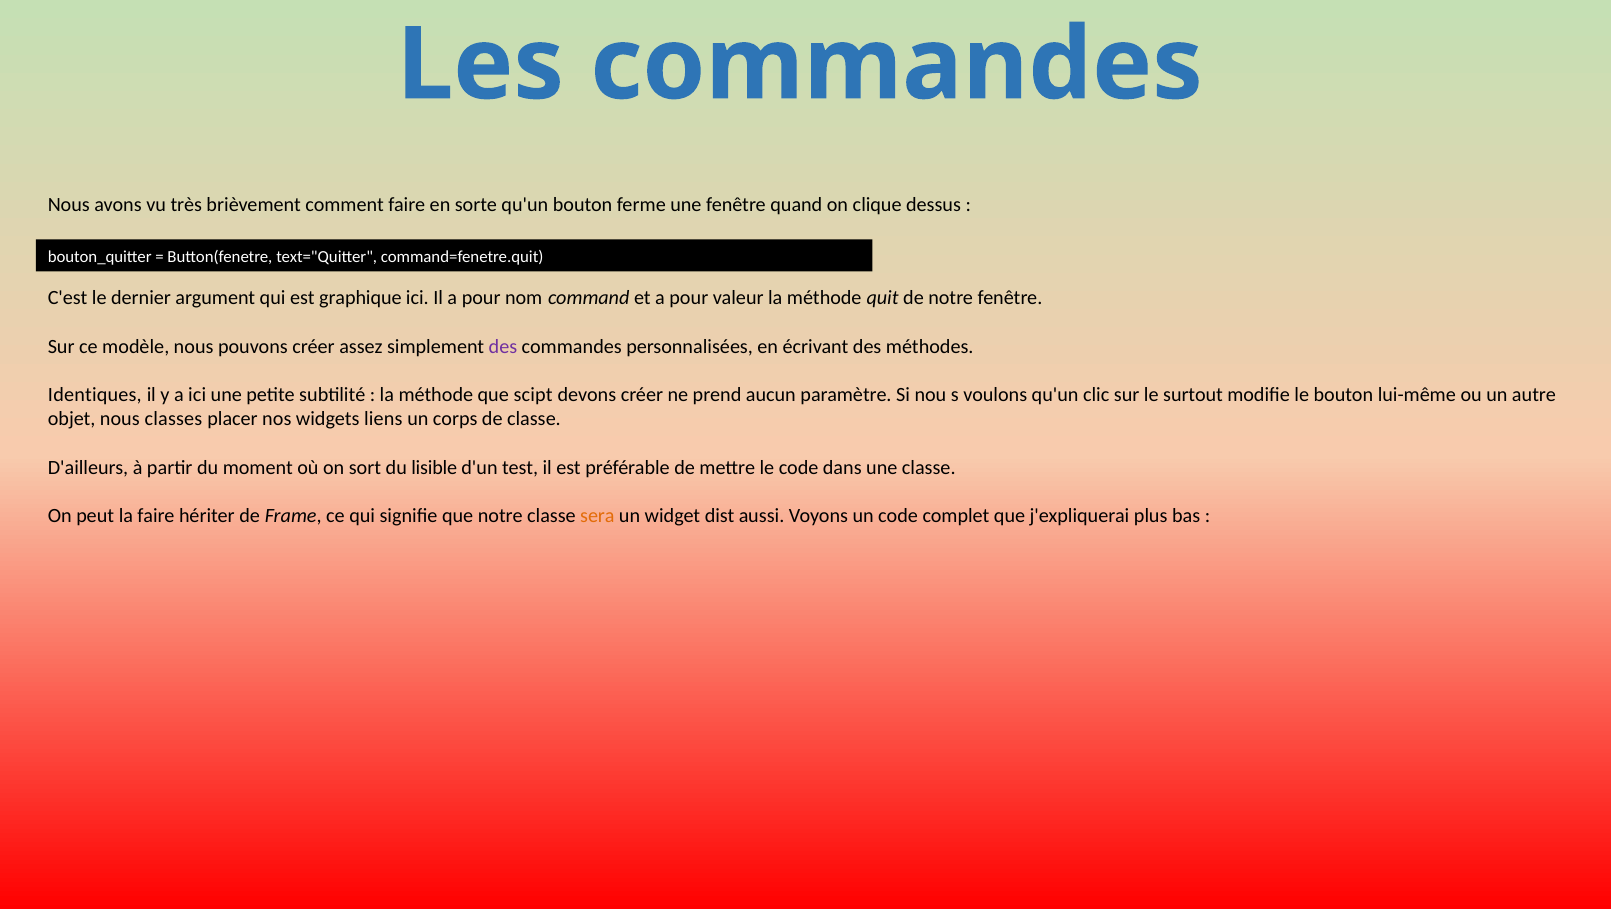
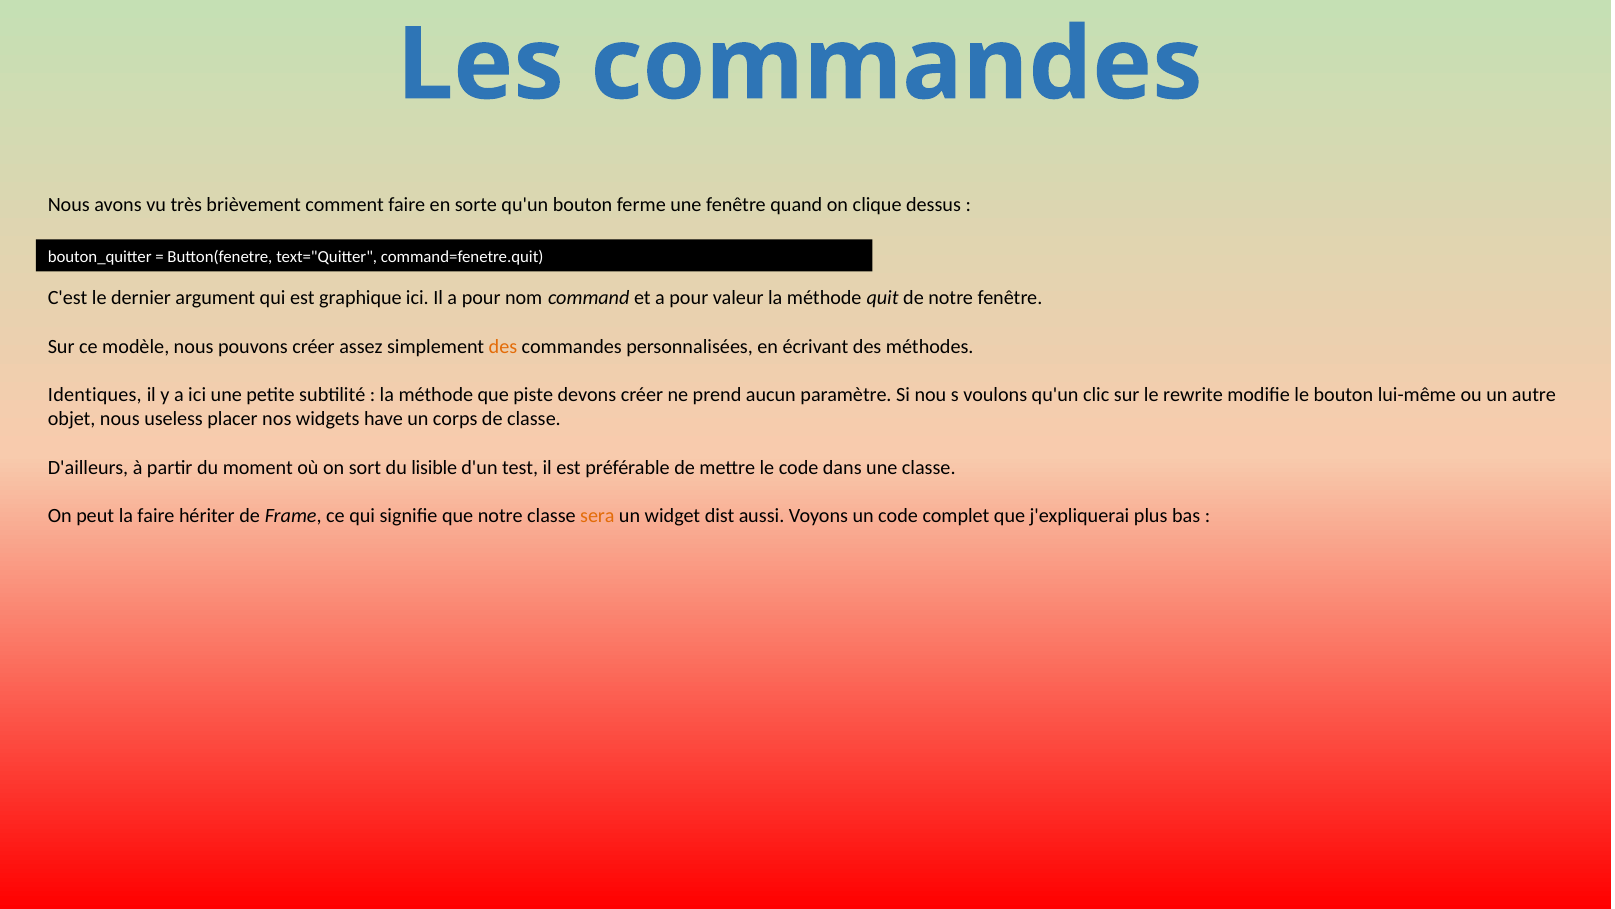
des at (503, 346) colour: purple -> orange
scipt: scipt -> piste
surtout: surtout -> rewrite
classes: classes -> useless
liens: liens -> have
